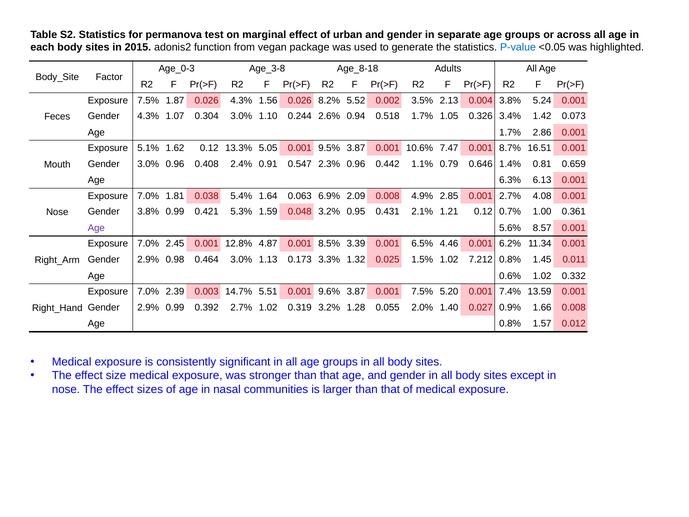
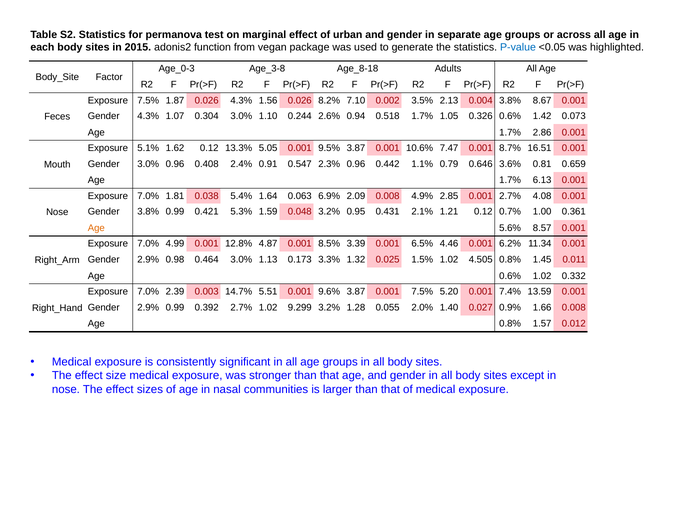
5.52: 5.52 -> 7.10
5.24: 5.24 -> 8.67
0.326 3.4%: 3.4% -> 0.6%
1.4%: 1.4% -> 3.6%
6.3% at (510, 180): 6.3% -> 1.7%
Age at (96, 228) colour: purple -> orange
2.45: 2.45 -> 4.99
7.212: 7.212 -> 4.505
0.319: 0.319 -> 9.299
